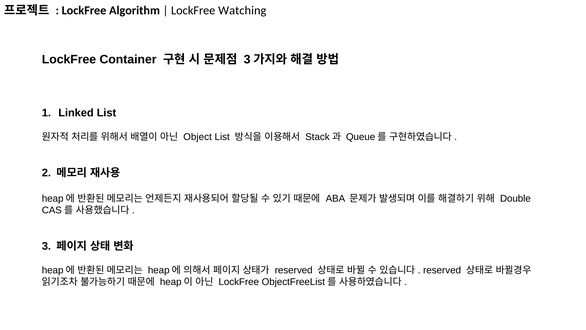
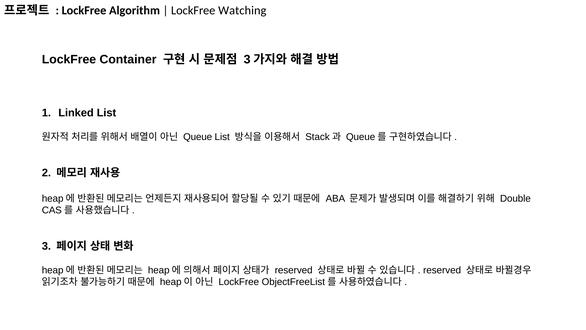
Object: Object -> Queue
